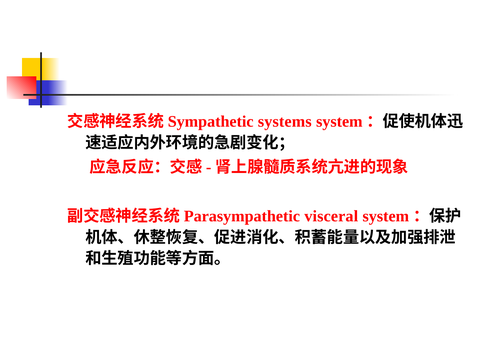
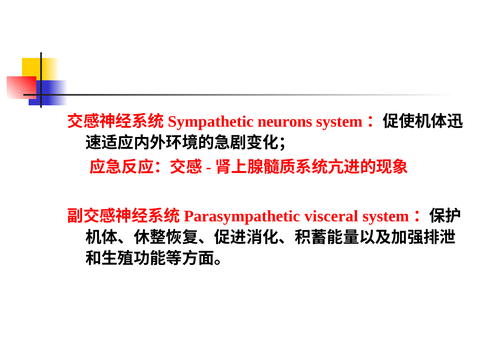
systems: systems -> neurons
